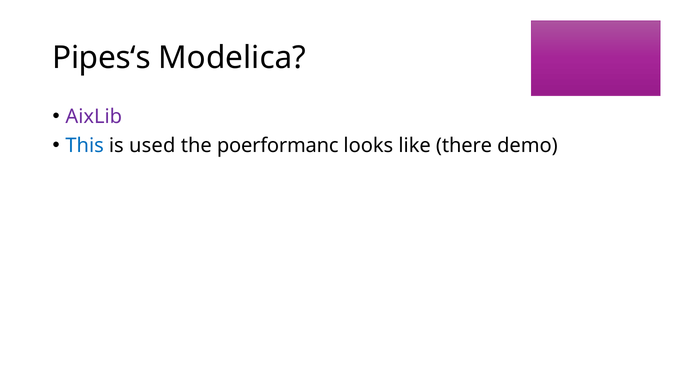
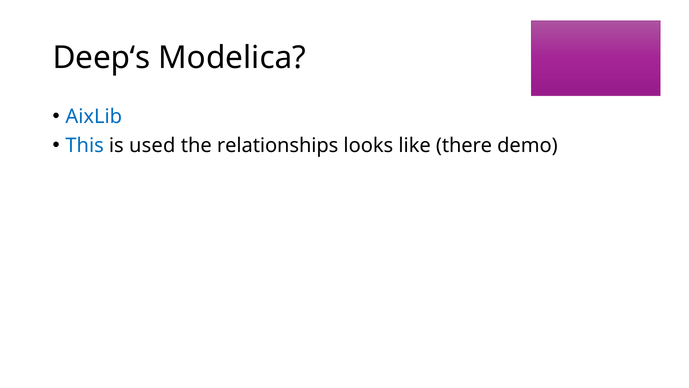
Pipes‘s: Pipes‘s -> Deep‘s
AixLib colour: purple -> blue
poerformanc: poerformanc -> relationships
